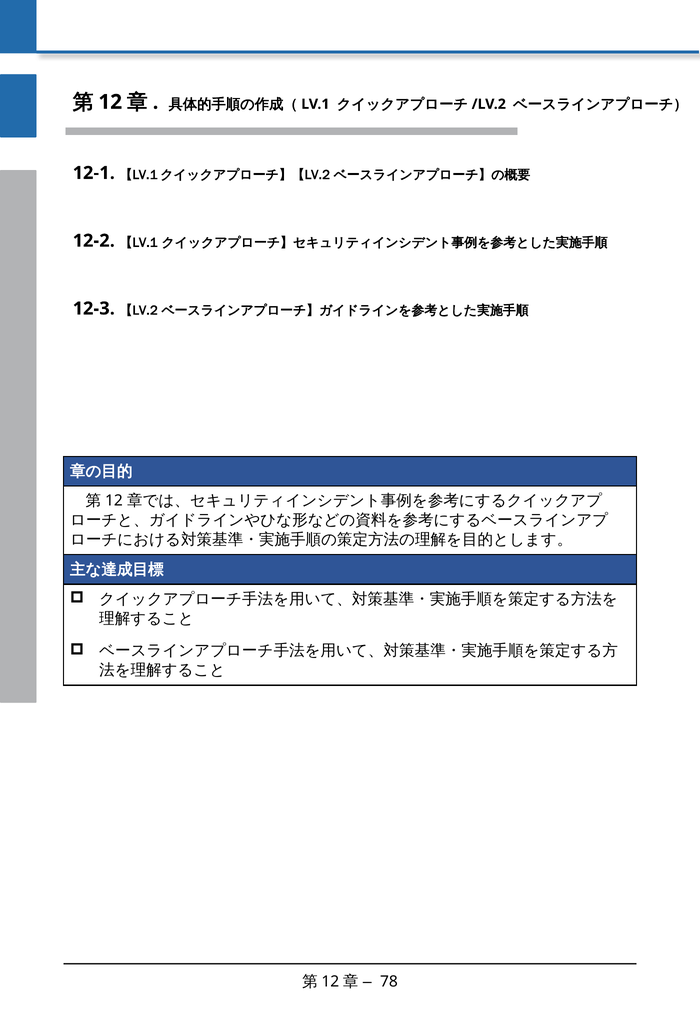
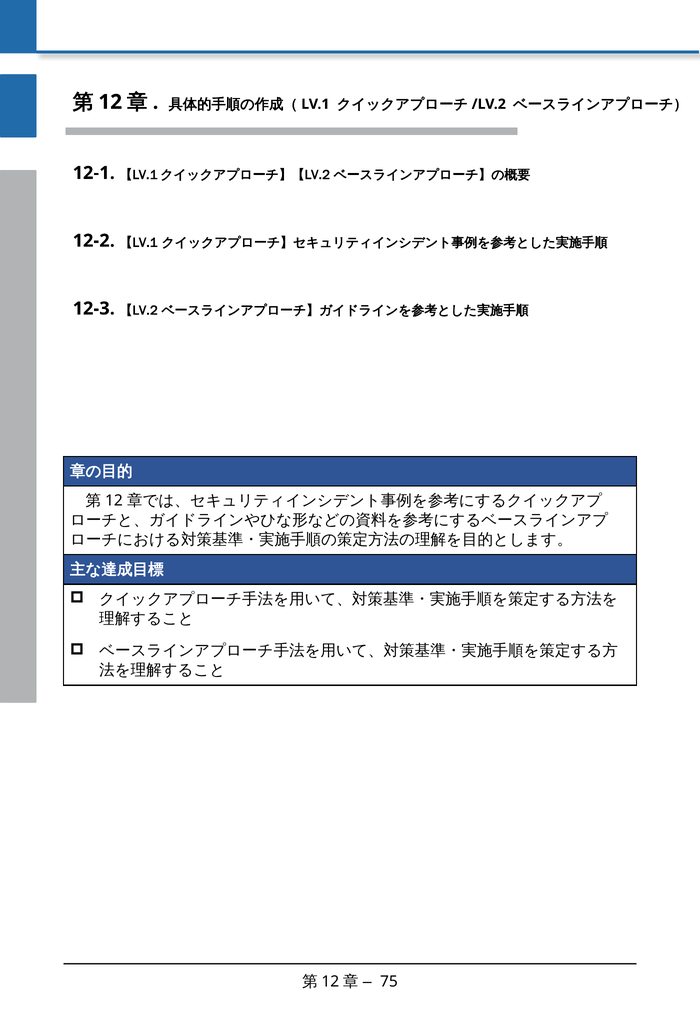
78: 78 -> 75
